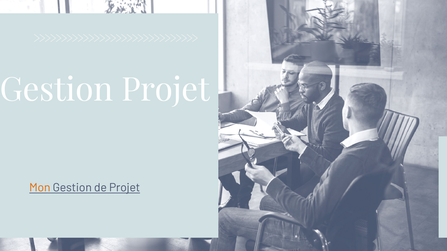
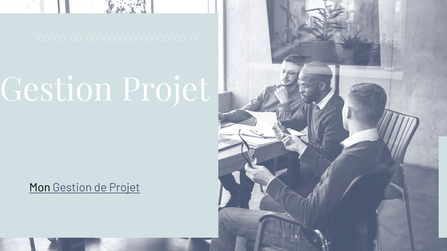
Mon colour: orange -> black
